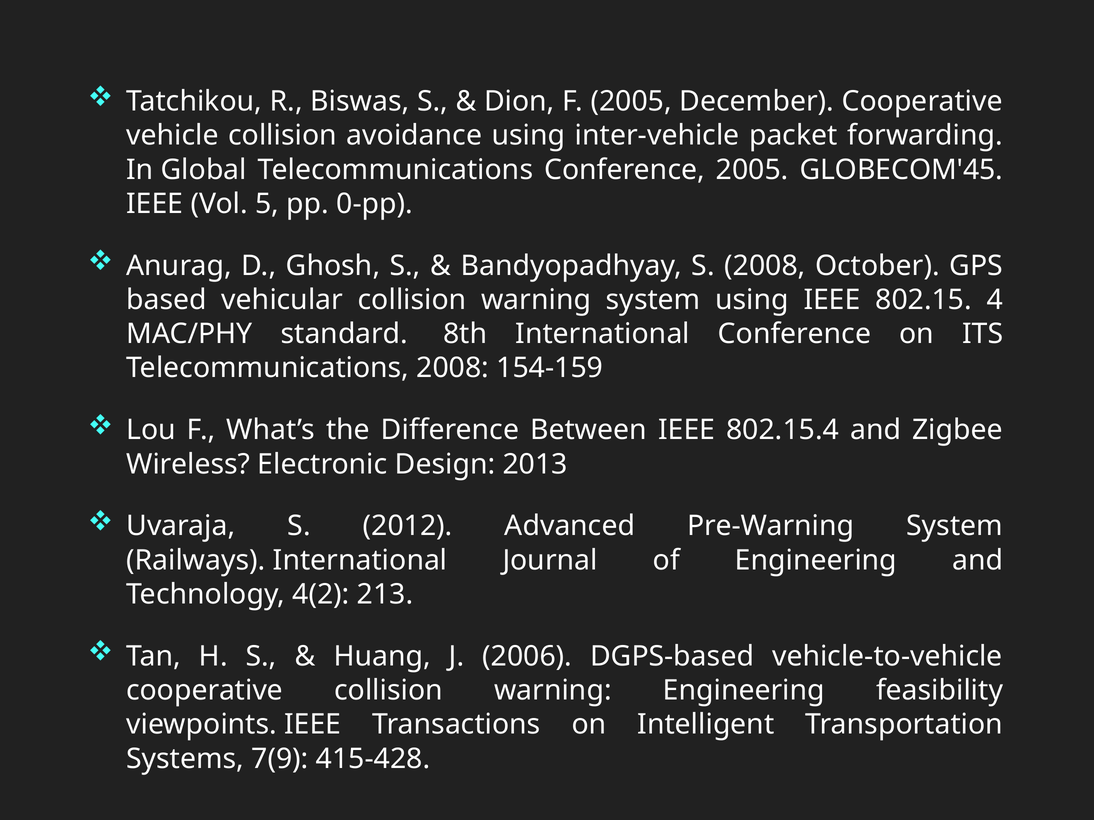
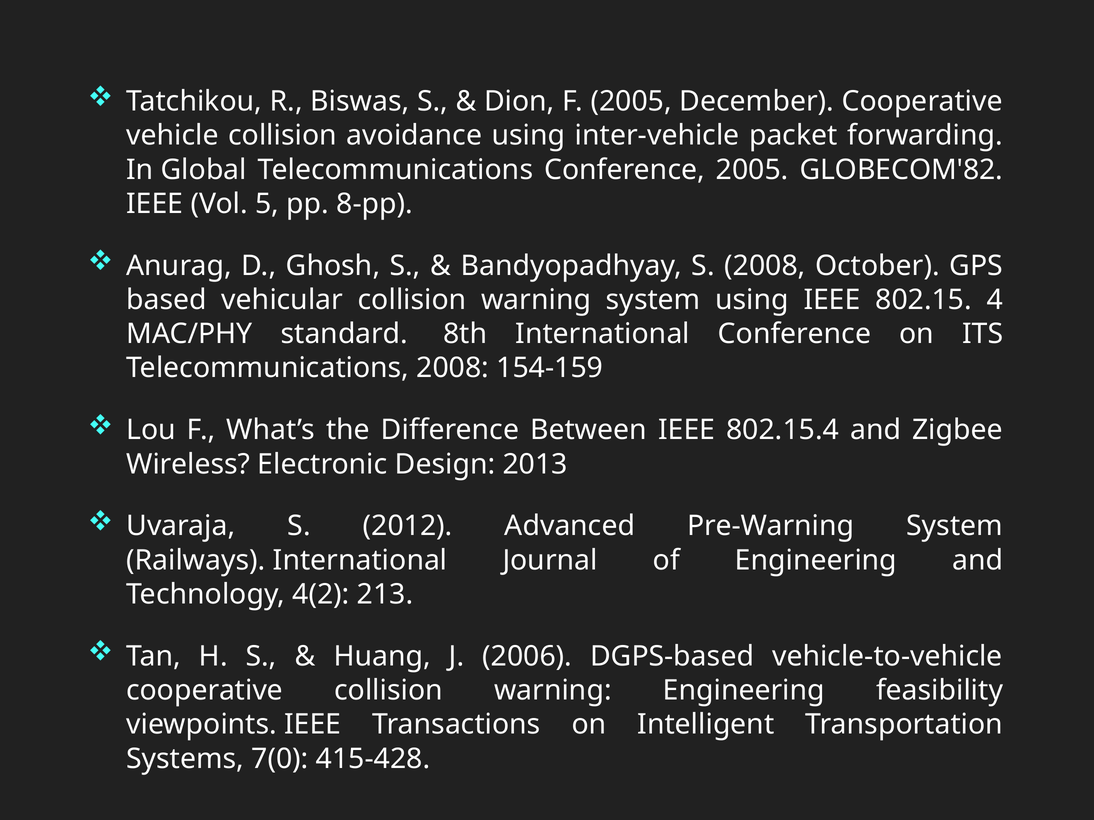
GLOBECOM'45: GLOBECOM'45 -> GLOBECOM'82
0-pp: 0-pp -> 8-pp
7(9: 7(9 -> 7(0
